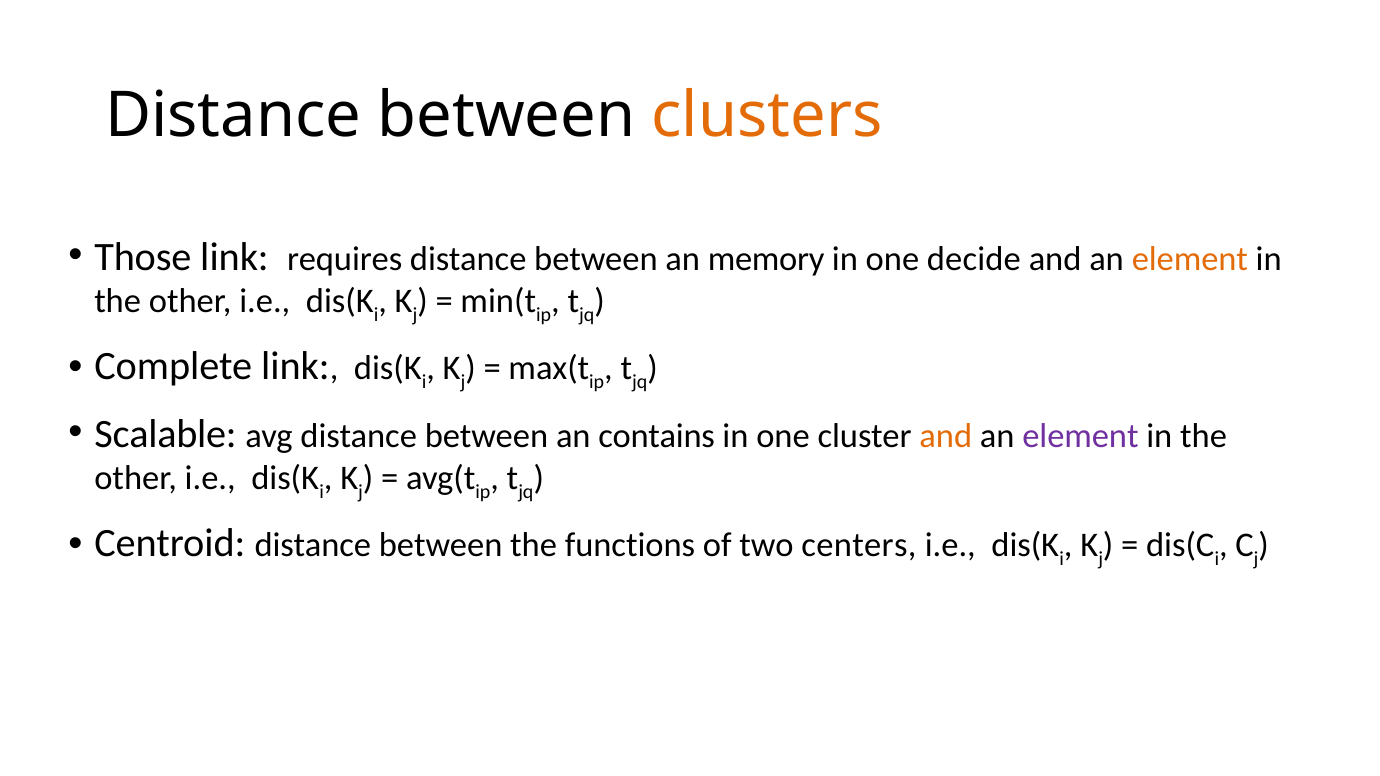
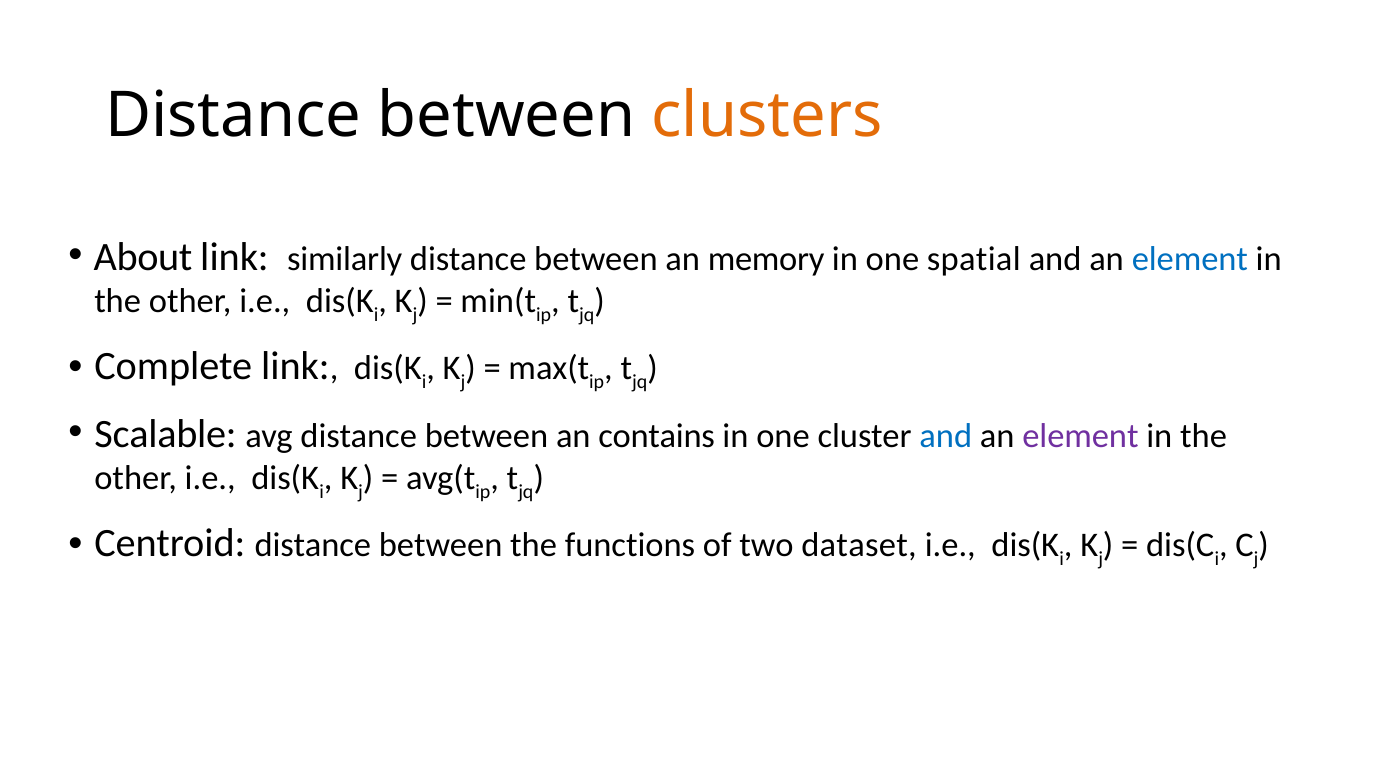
Those: Those -> About
requires: requires -> similarly
decide: decide -> spatial
element at (1190, 259) colour: orange -> blue
and at (946, 436) colour: orange -> blue
centers: centers -> dataset
